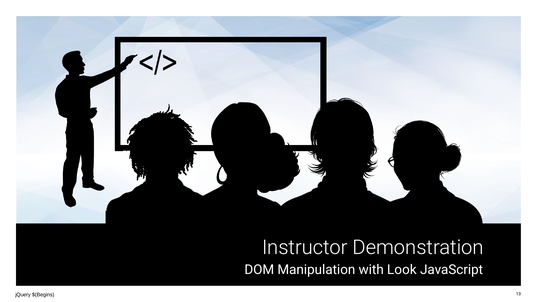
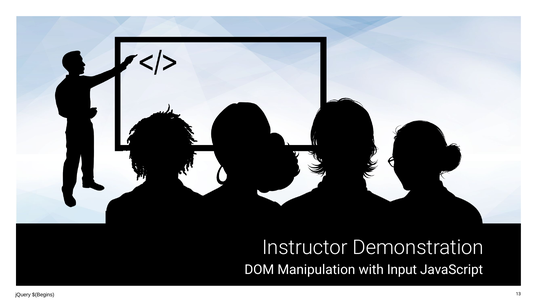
Look: Look -> Input
